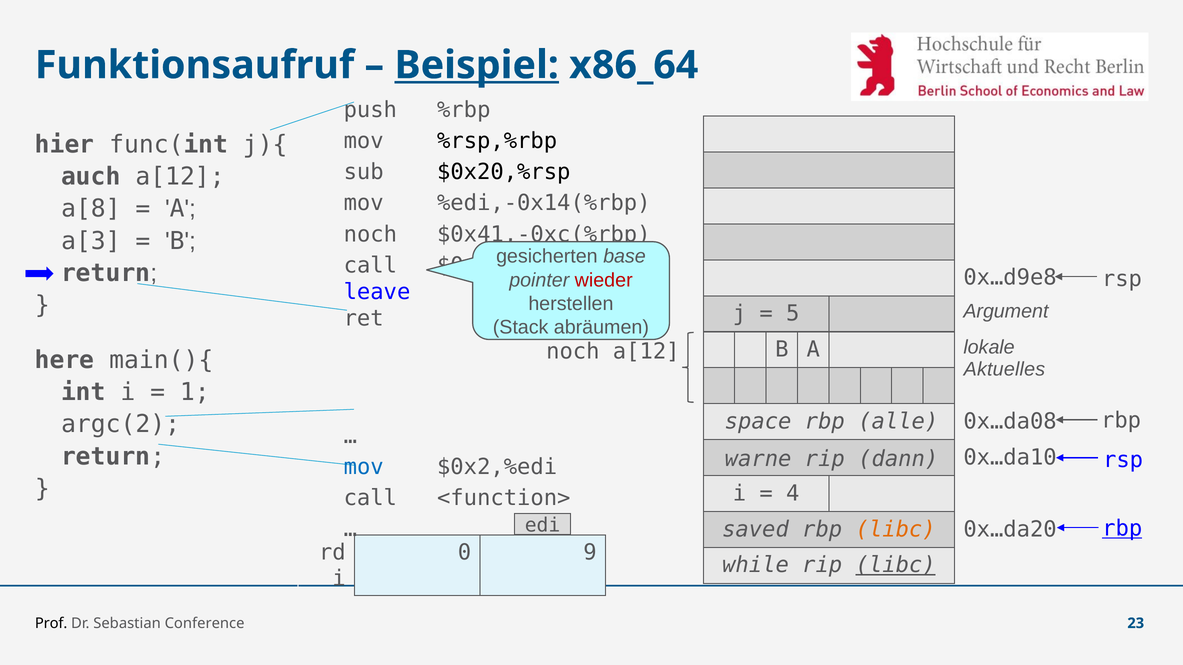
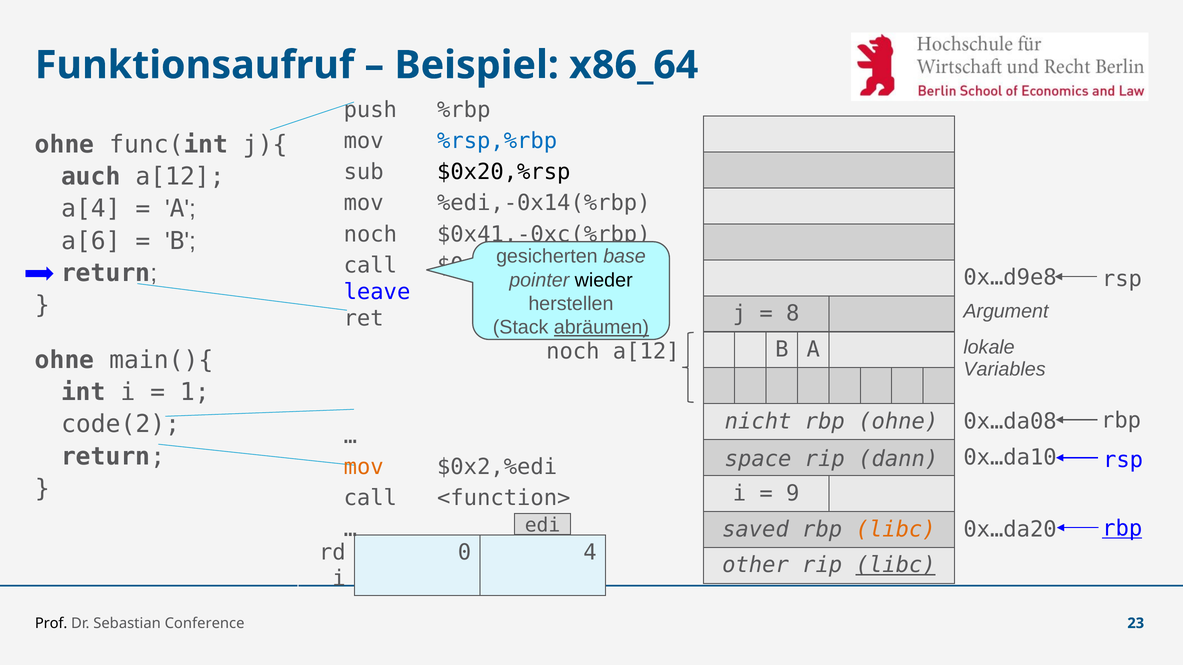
Beispiel underline: present -> none
%rsp,%rbp colour: black -> blue
hier at (65, 145): hier -> ohne
a[8: a[8 -> a[4
a[3: a[3 -> a[6
wieder colour: red -> black
5: 5 -> 8
abräumen underline: none -> present
here at (65, 360): here -> ohne
Aktuelles: Aktuelles -> Variables
space: space -> nicht
rbp alle: alle -> ohne
argc(2: argc(2 -> code(2
warne: warne -> space
mov at (364, 467) colour: blue -> orange
4: 4 -> 9
9: 9 -> 4
while: while -> other
